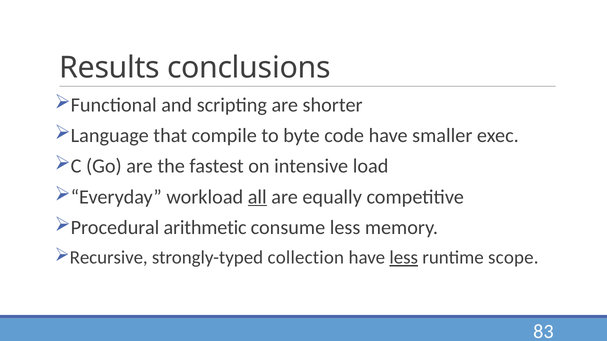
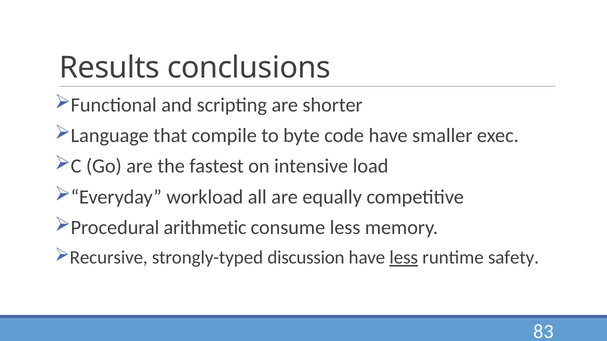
all underline: present -> none
collection: collection -> discussion
scope: scope -> safety
